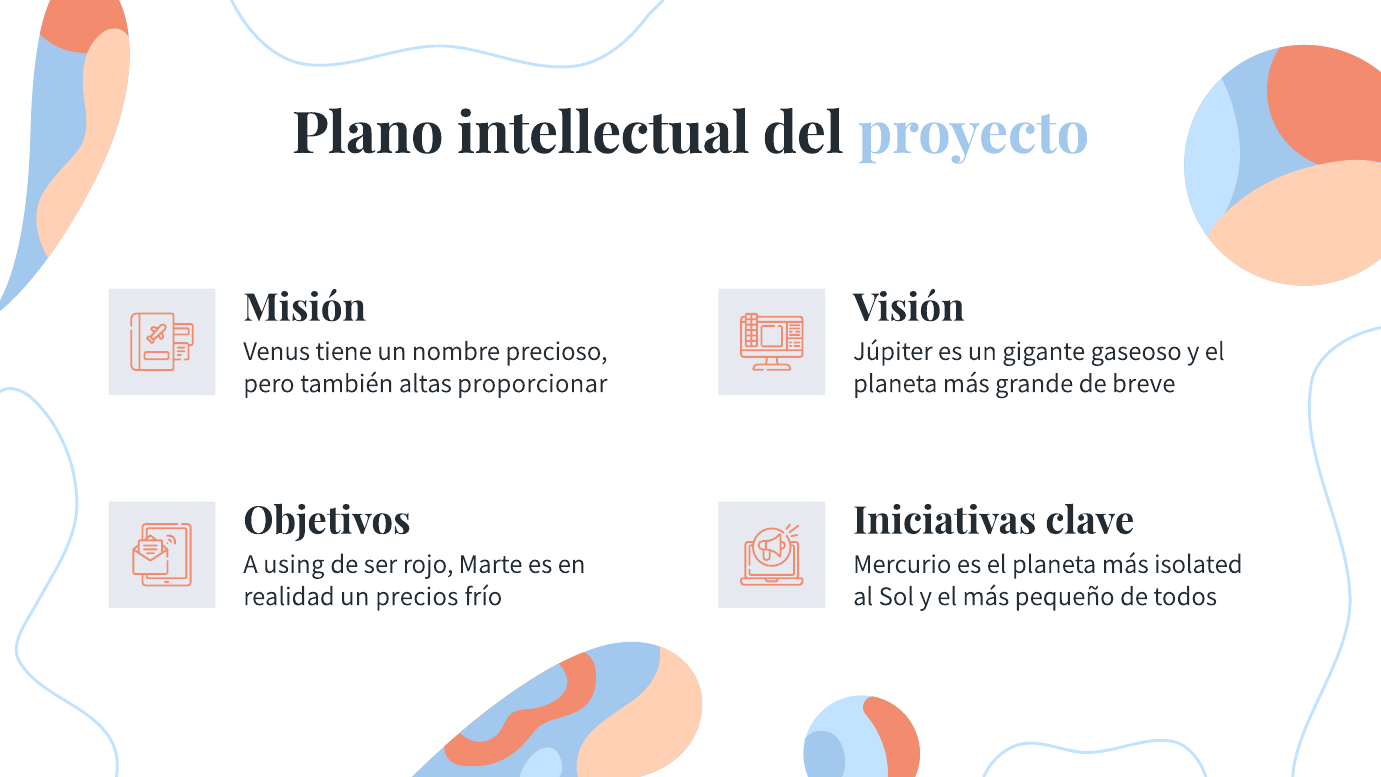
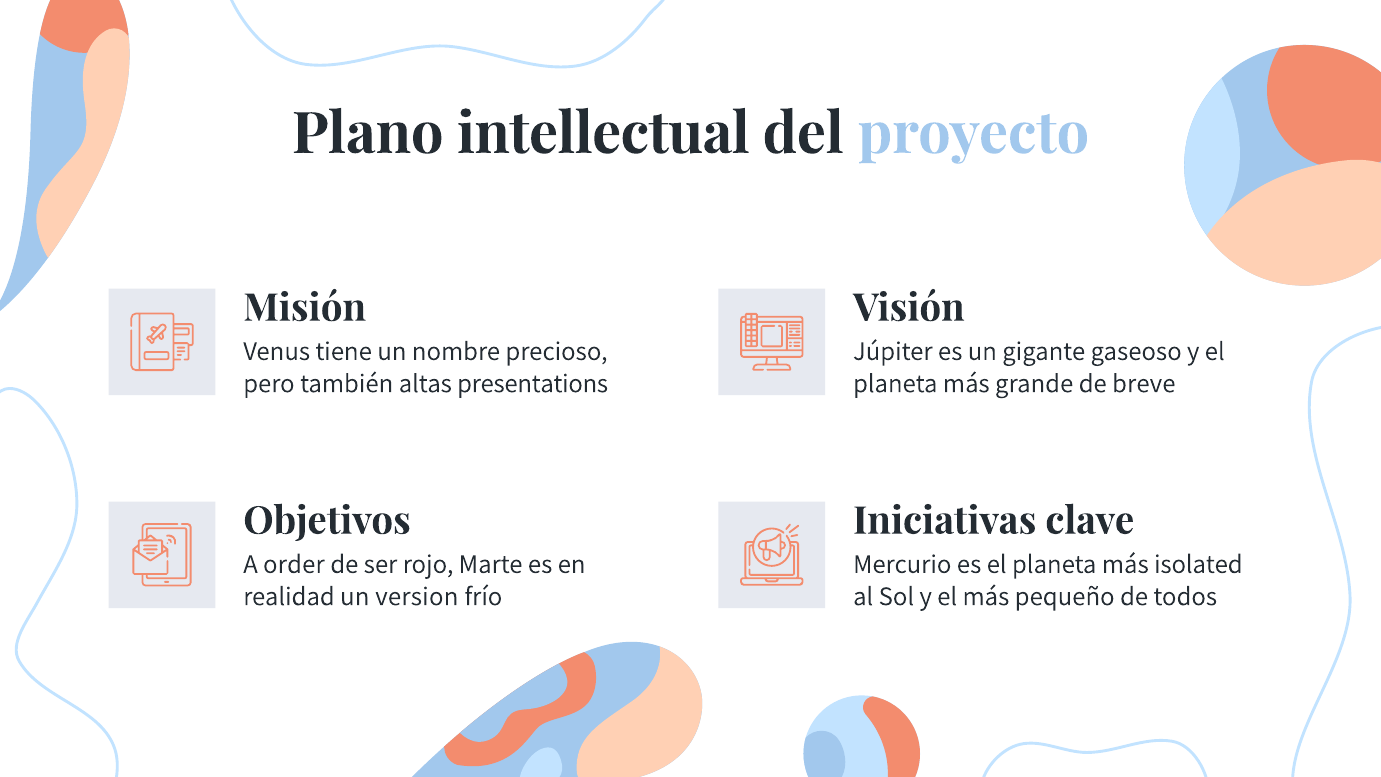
proporcionar: proporcionar -> presentations
using: using -> order
precios: precios -> version
